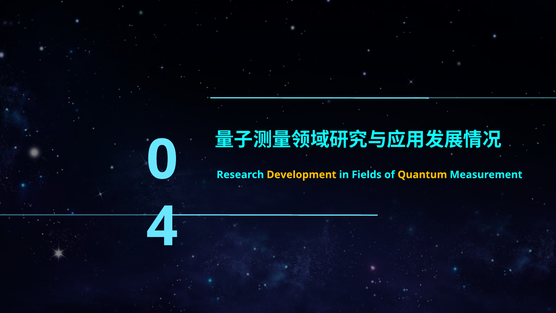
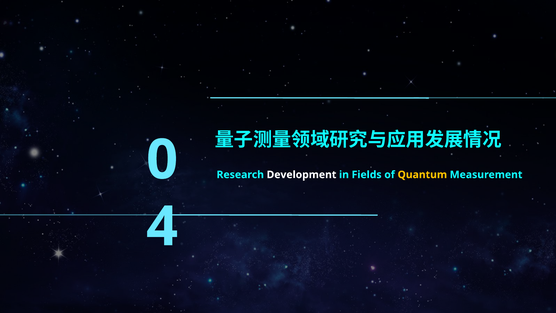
Development colour: yellow -> white
